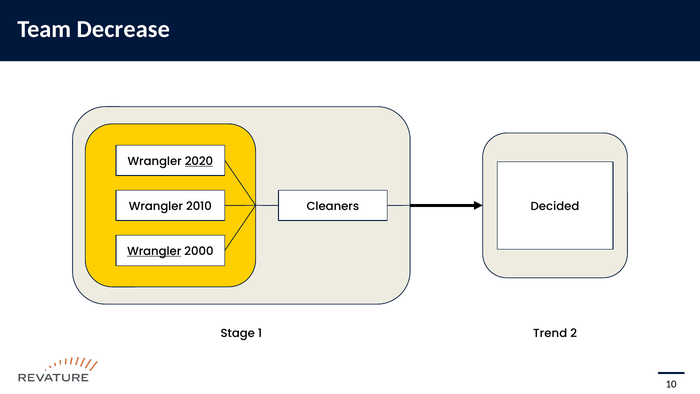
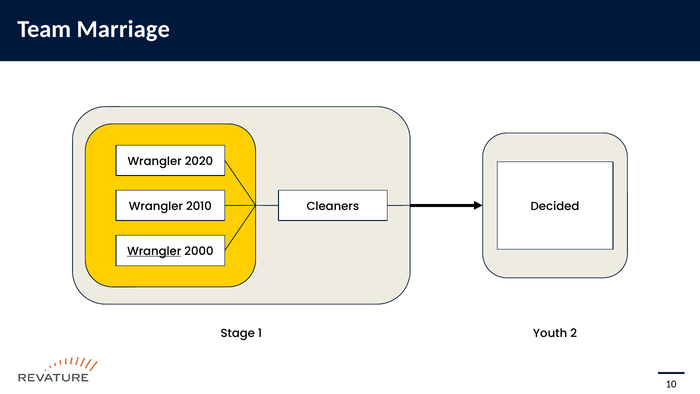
Decrease: Decrease -> Marriage
2020 underline: present -> none
Trend: Trend -> Youth
